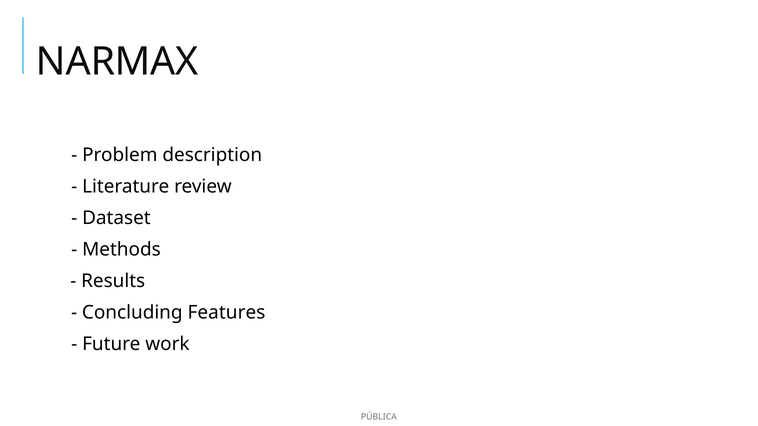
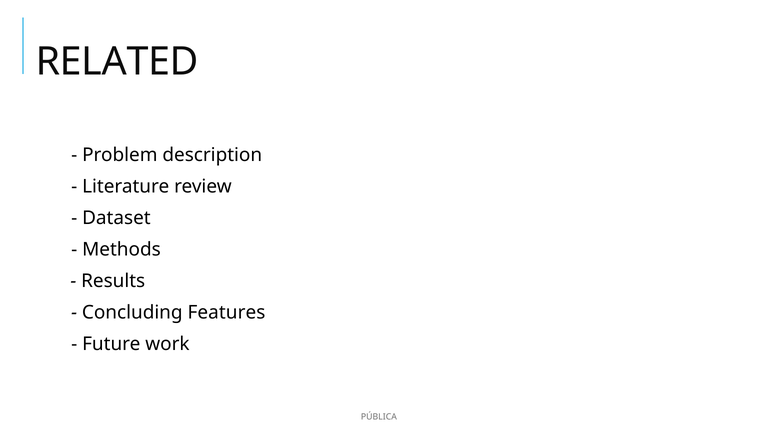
NARMAX: NARMAX -> RELATED
